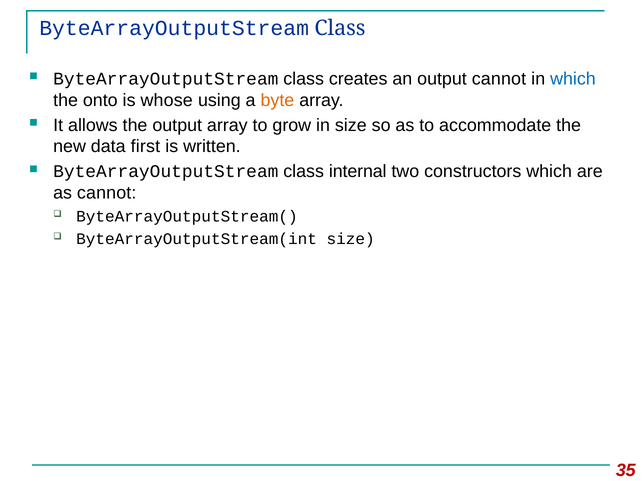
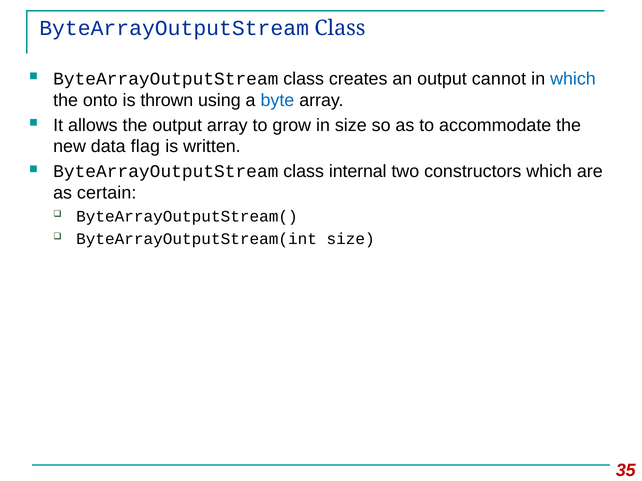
whose: whose -> thrown
byte colour: orange -> blue
first: first -> flag
as cannot: cannot -> certain
